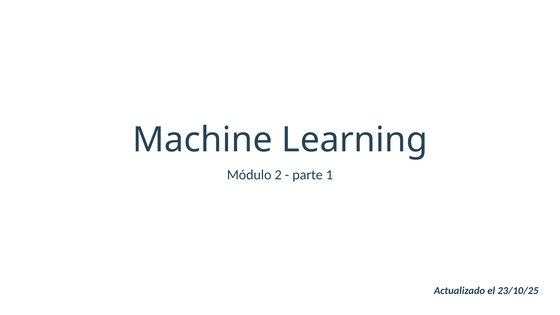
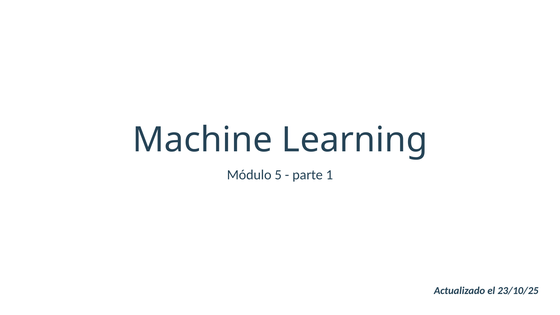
2: 2 -> 5
